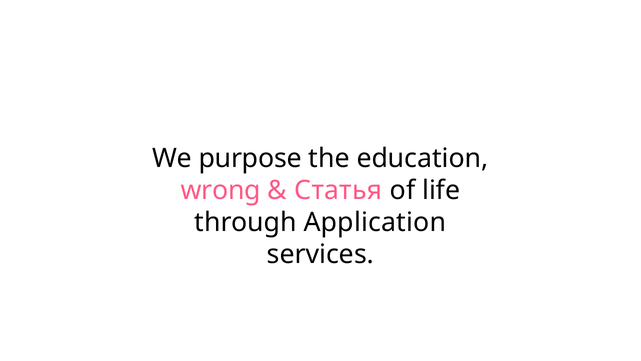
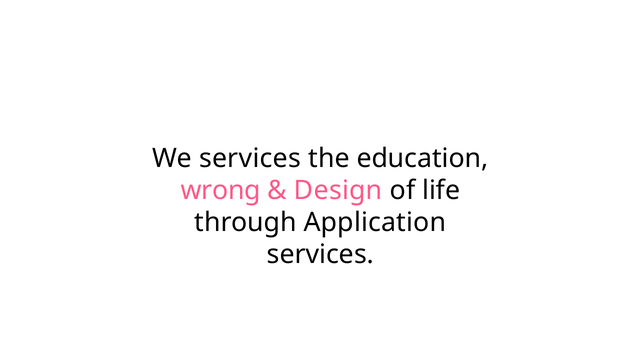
We purpose: purpose -> services
Статья: Статья -> Design
